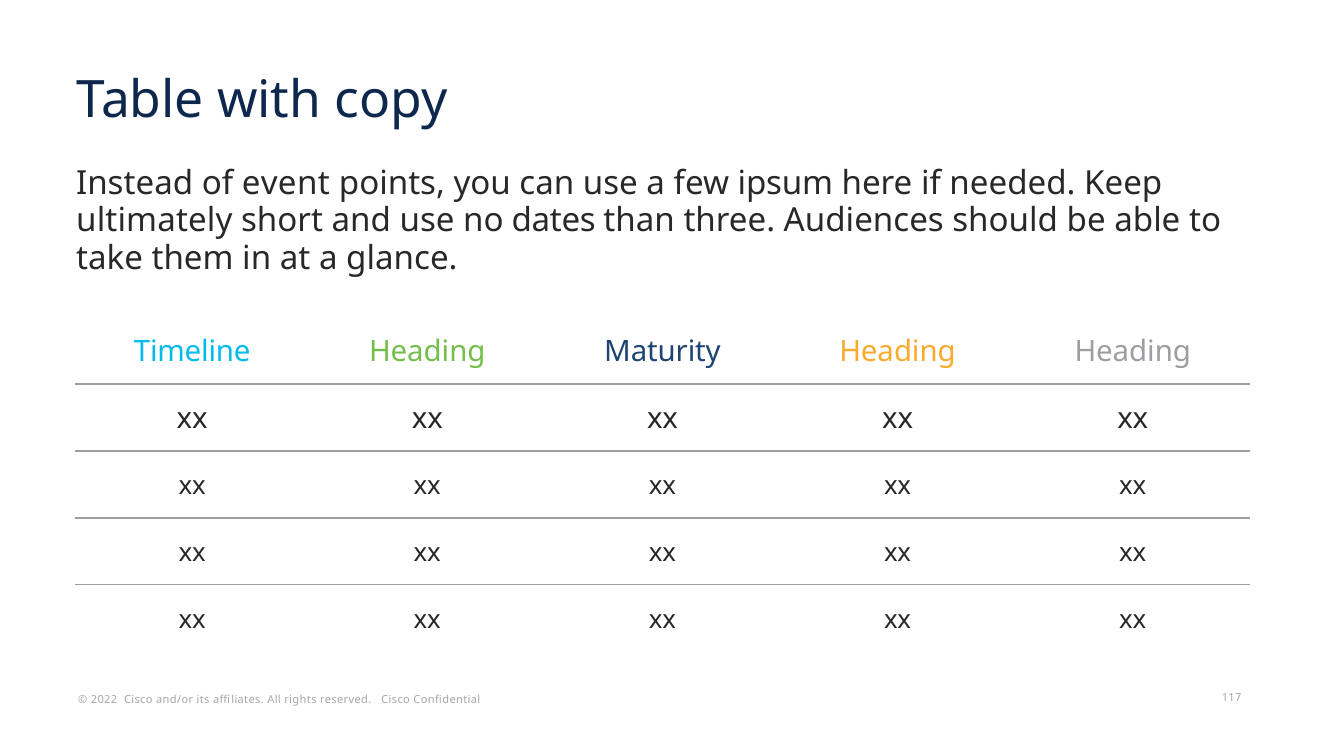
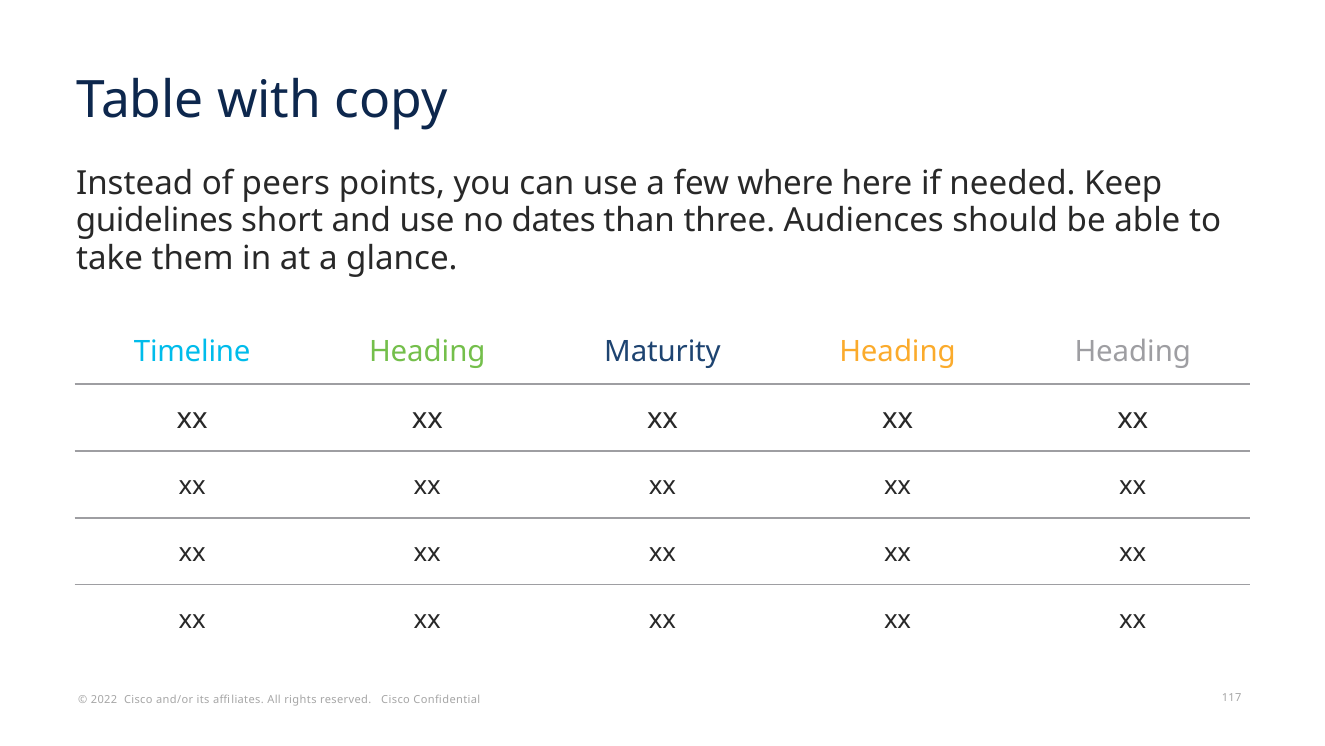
event: event -> peers
ipsum: ipsum -> where
ultimately: ultimately -> guidelines
